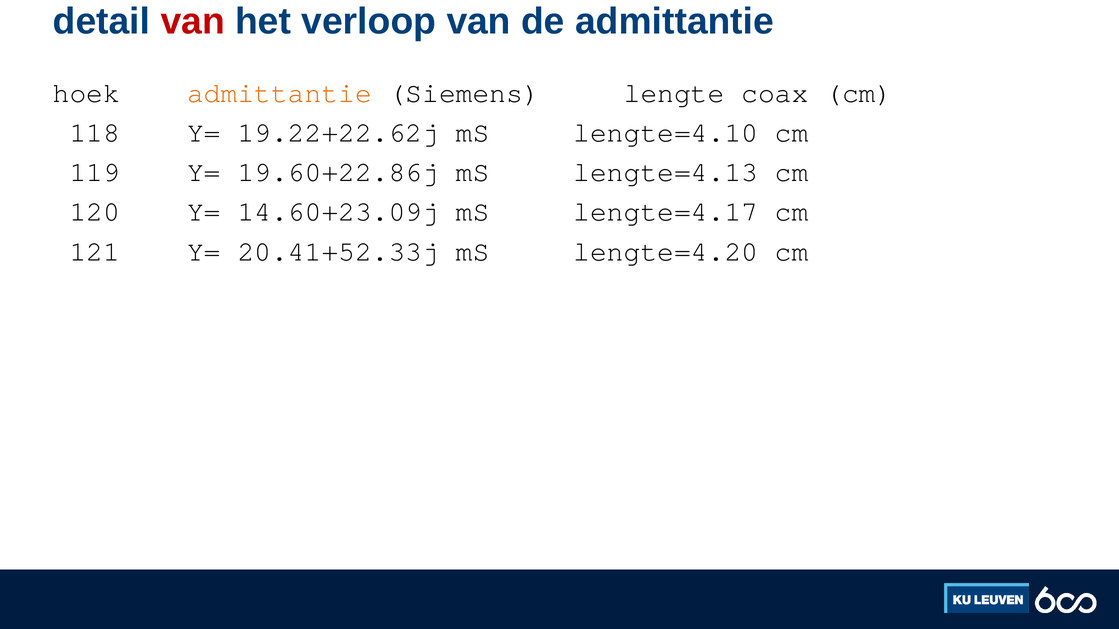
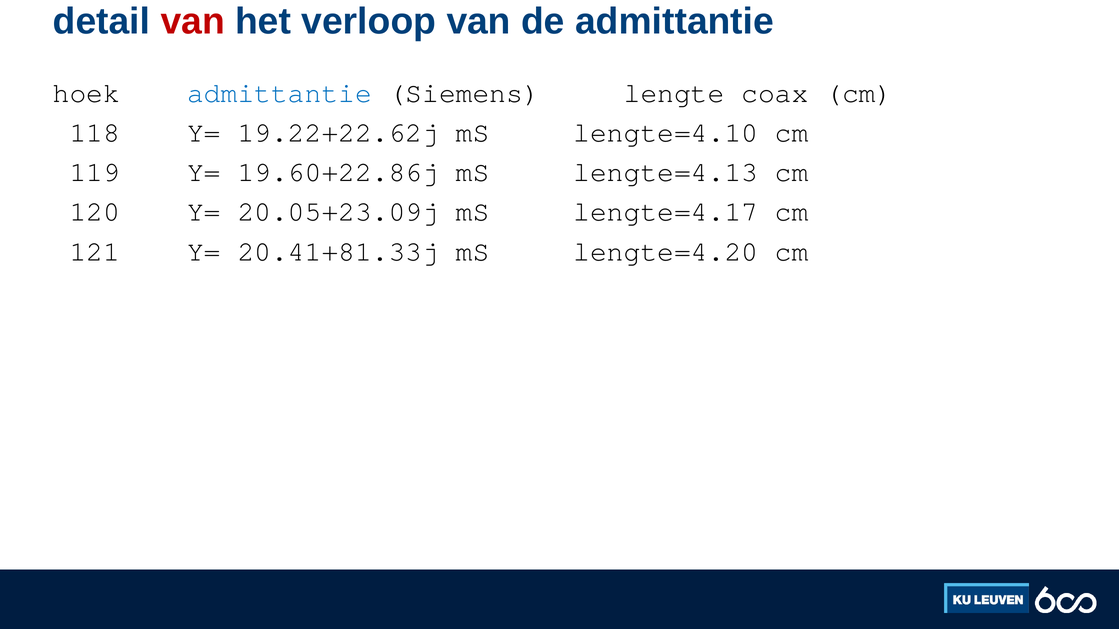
admittantie at (280, 93) colour: orange -> blue
14.60+23.09j: 14.60+23.09j -> 20.05+23.09j
20.41+52.33j: 20.41+52.33j -> 20.41+81.33j
